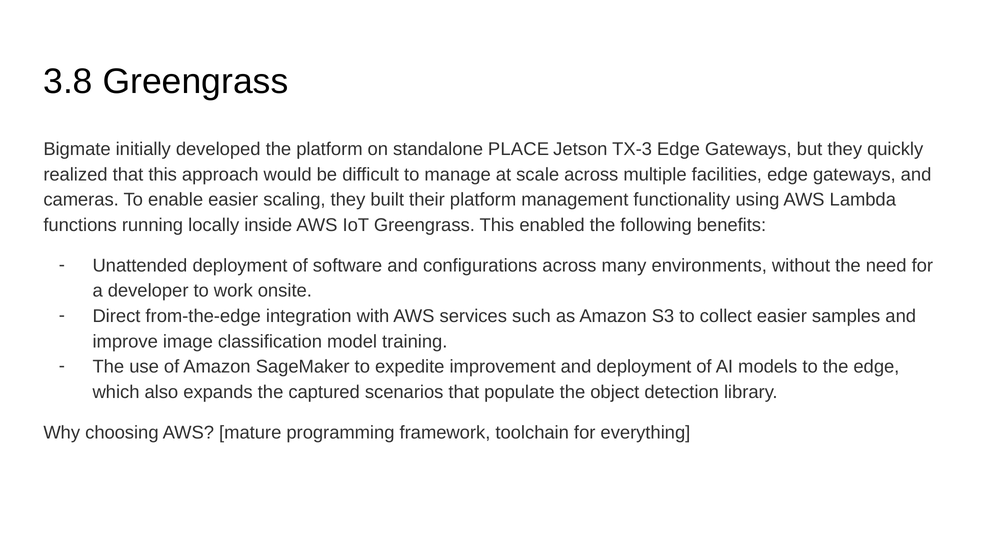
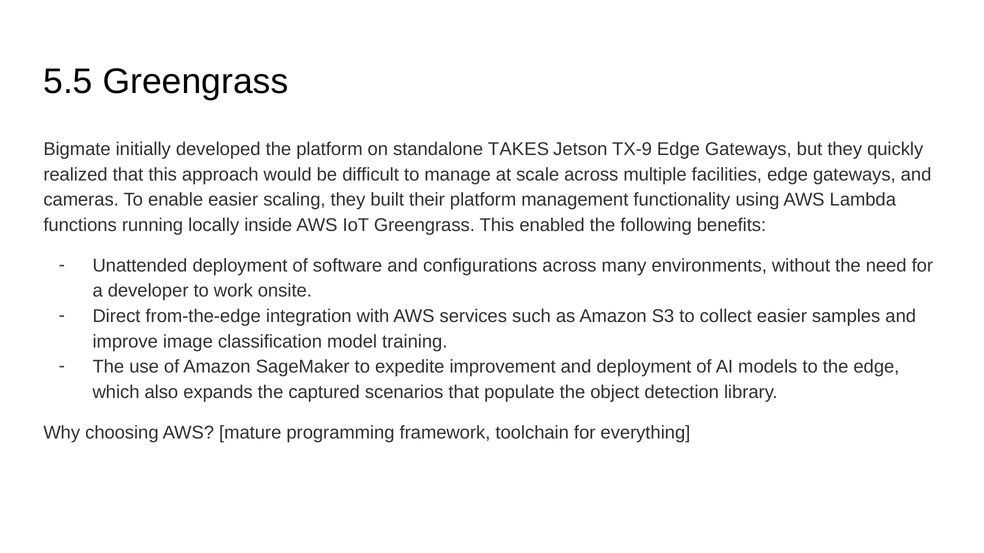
3.8: 3.8 -> 5.5
PLACE: PLACE -> TAKES
TX-3: TX-3 -> TX-9
